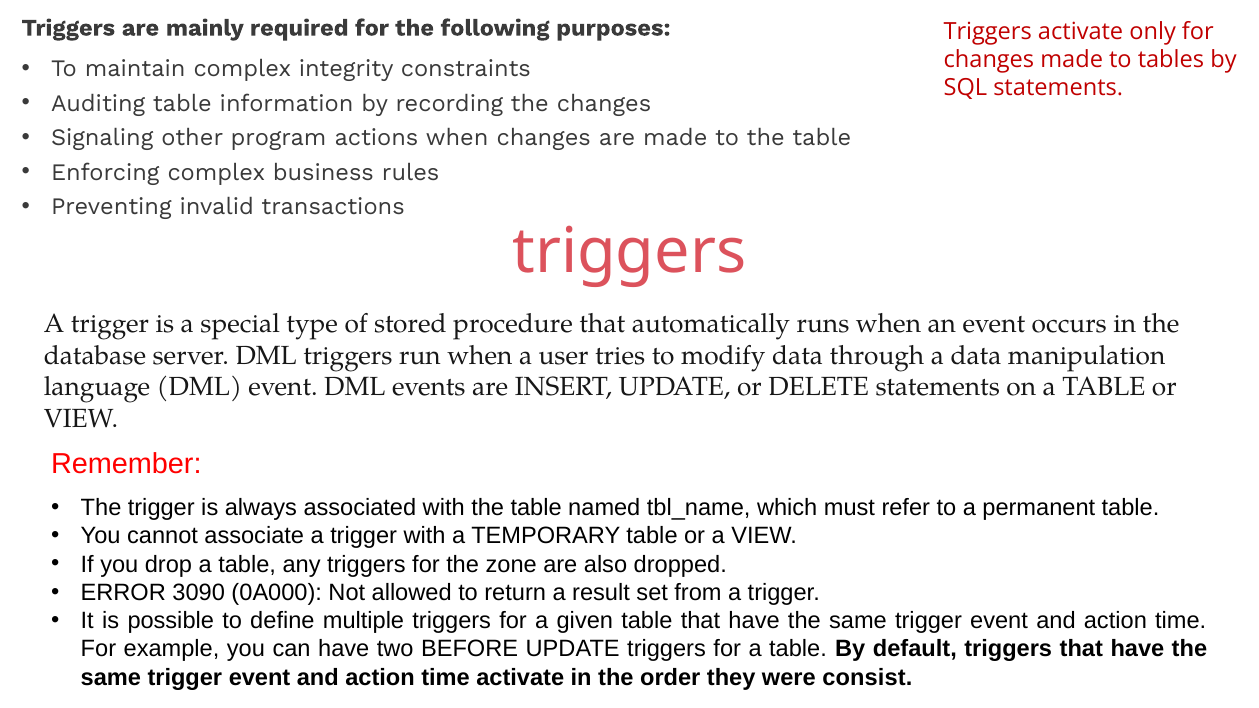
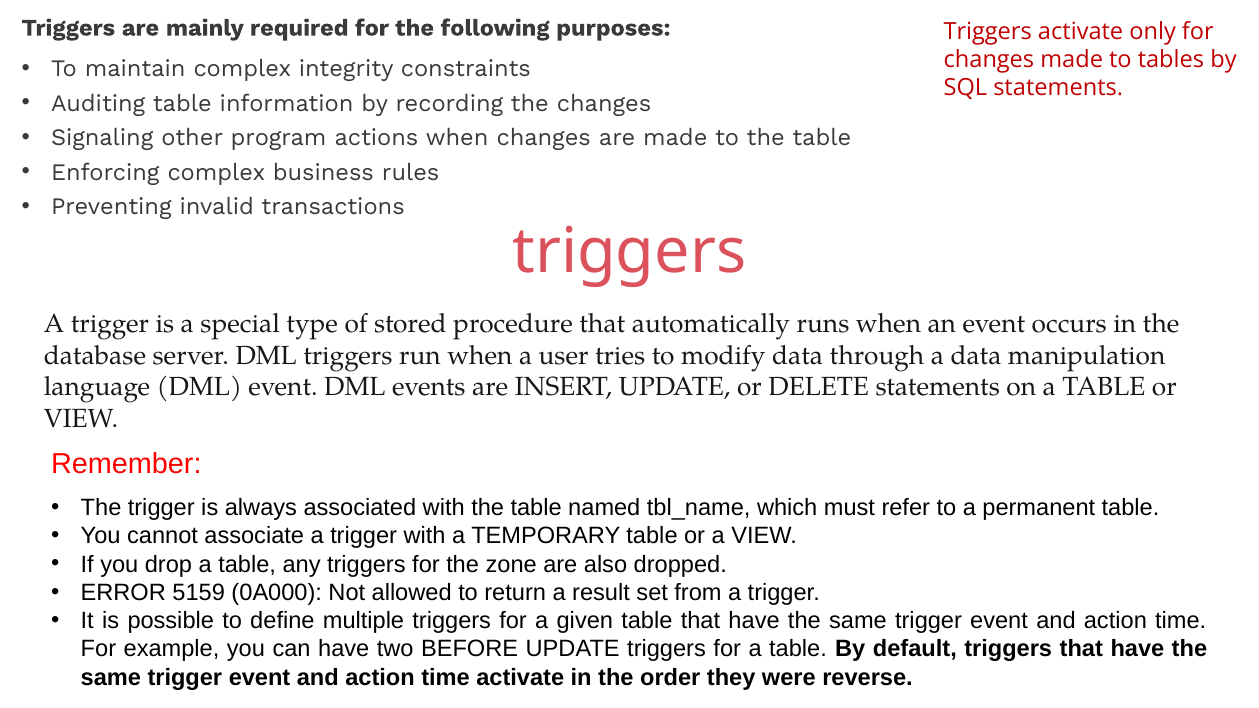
3090: 3090 -> 5159
consist: consist -> reverse
